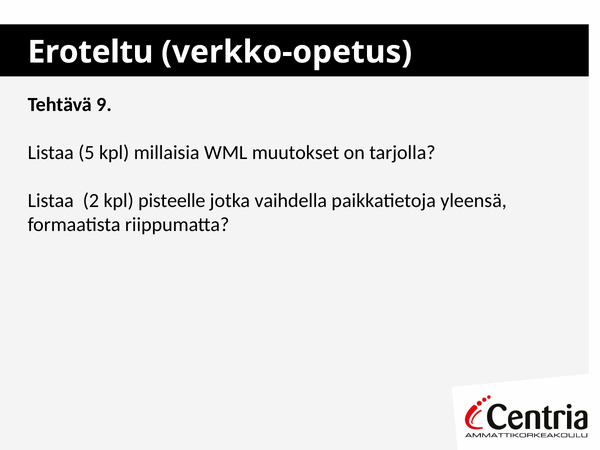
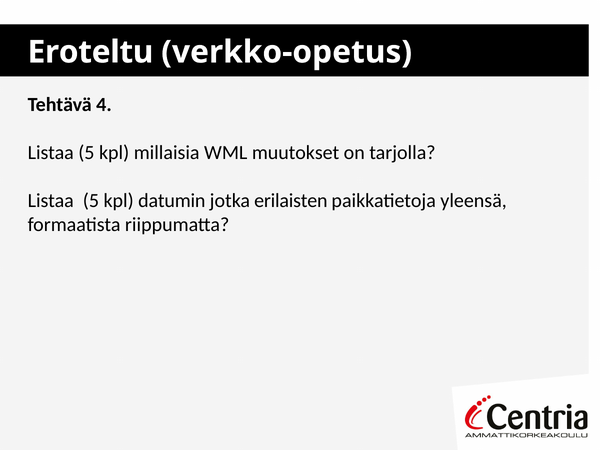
9: 9 -> 4
2 at (91, 201): 2 -> 5
pisteelle: pisteelle -> datumin
vaihdella: vaihdella -> erilaisten
